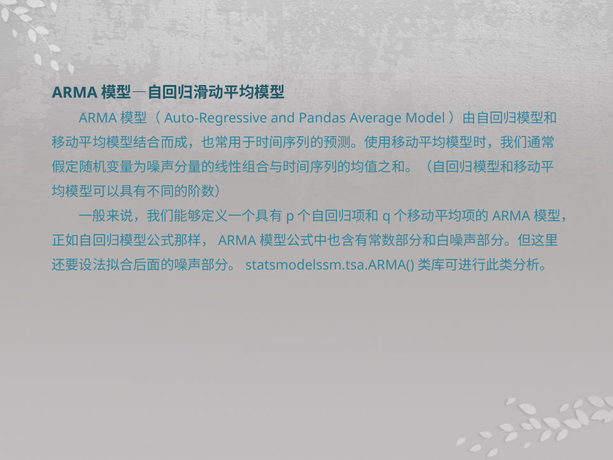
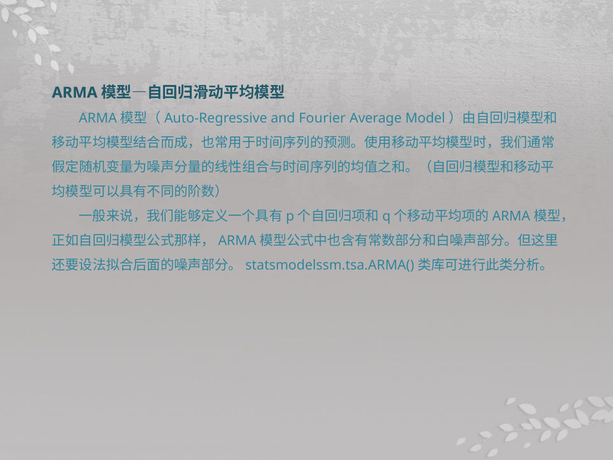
Pandas: Pandas -> Fourier
